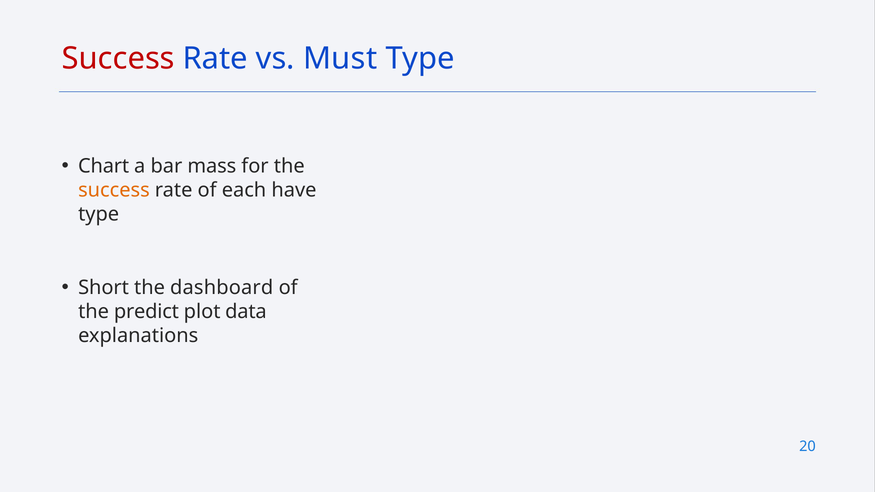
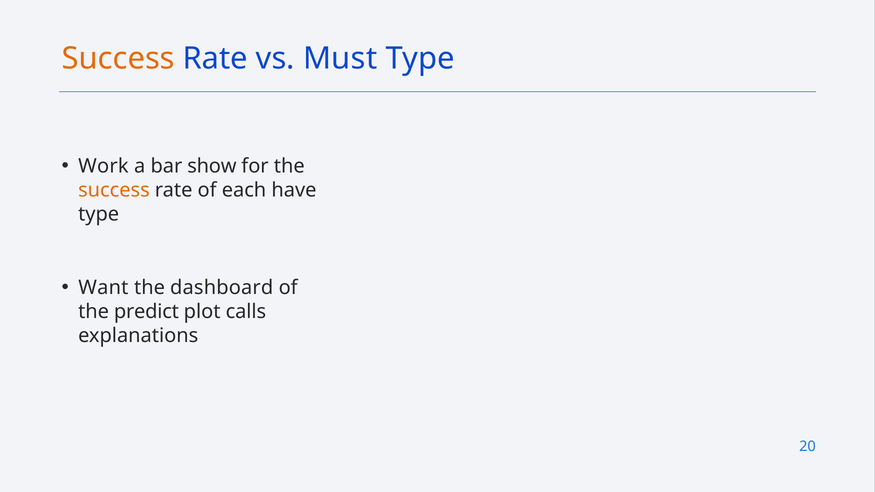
Success at (118, 58) colour: red -> orange
Chart: Chart -> Work
mass: mass -> show
Short: Short -> Want
data: data -> calls
